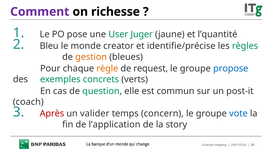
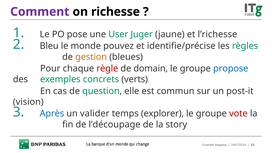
l’quantité: l’quantité -> l’richesse
creator: creator -> pouvez
règle colour: orange -> red
request: request -> domain
coach: coach -> vision
Après colour: red -> blue
concern: concern -> explorer
vote colour: blue -> red
l’application: l’application -> l’découpage
